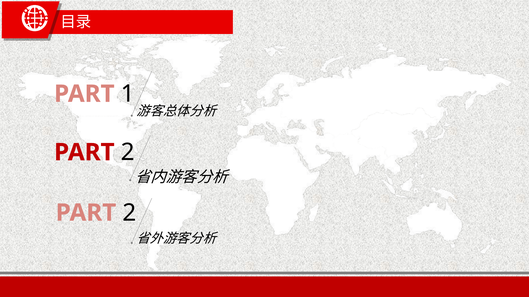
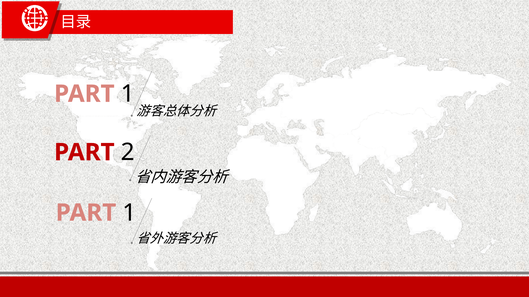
2 at (130, 213): 2 -> 1
